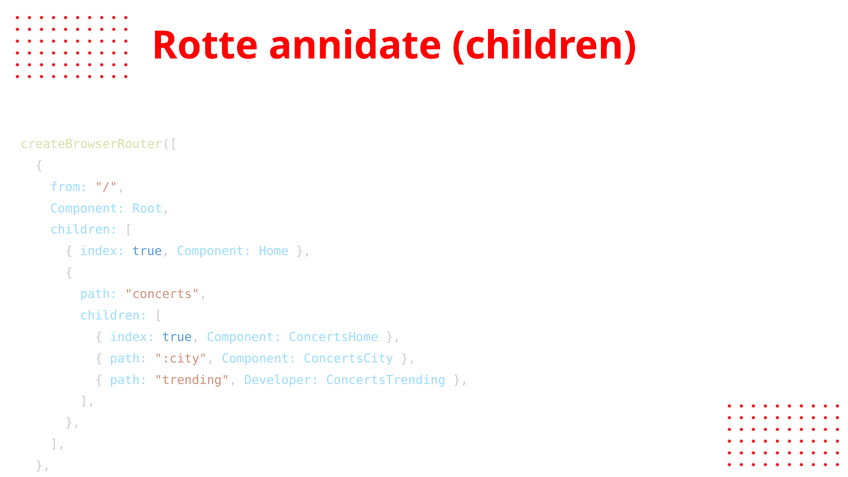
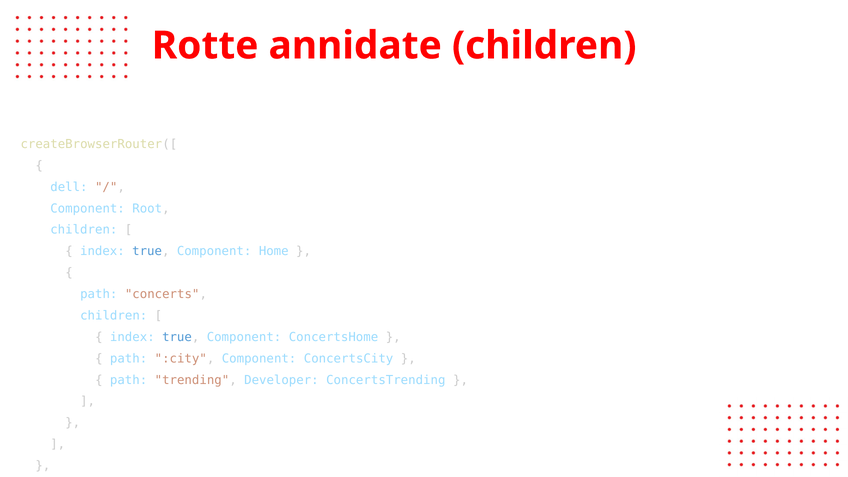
from: from -> dell
